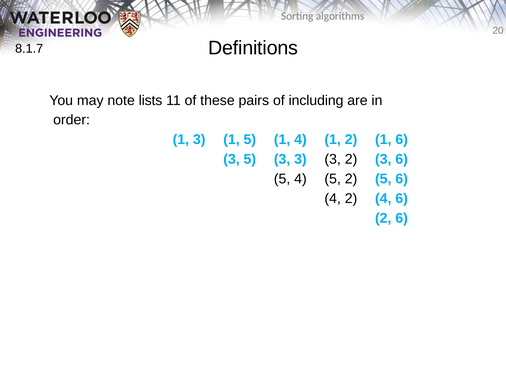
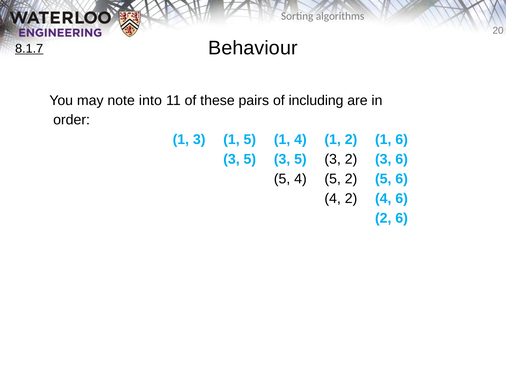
Definitions: Definitions -> Behaviour
8.1.7 underline: none -> present
lists: lists -> into
5 3 3: 3 -> 5
